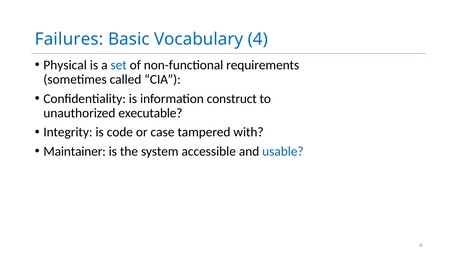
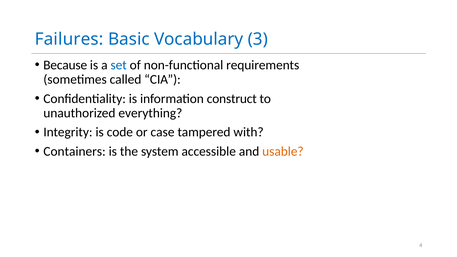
Vocabulary 4: 4 -> 3
Physical: Physical -> Because
executable: executable -> everything
Maintainer: Maintainer -> Containers
usable colour: blue -> orange
